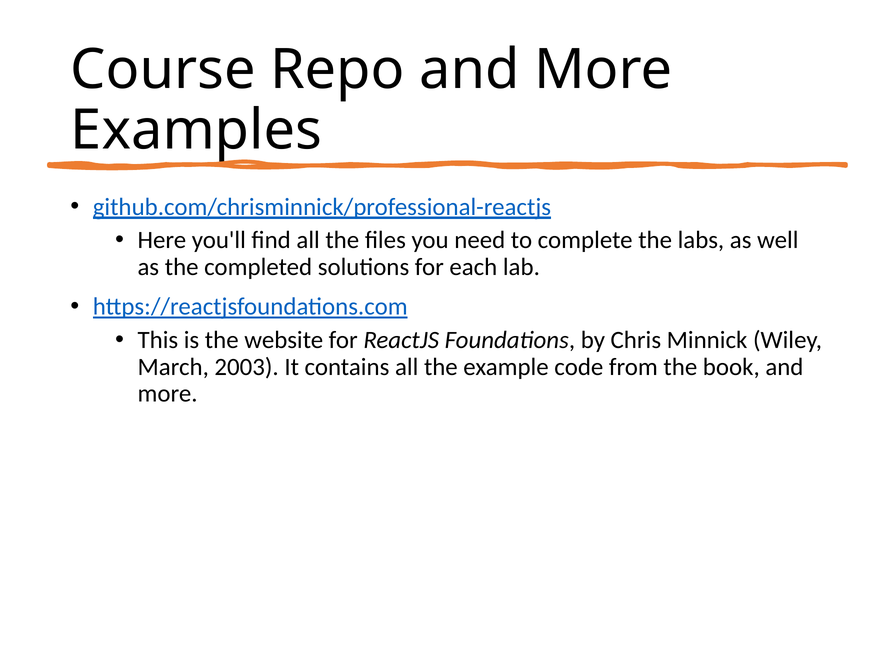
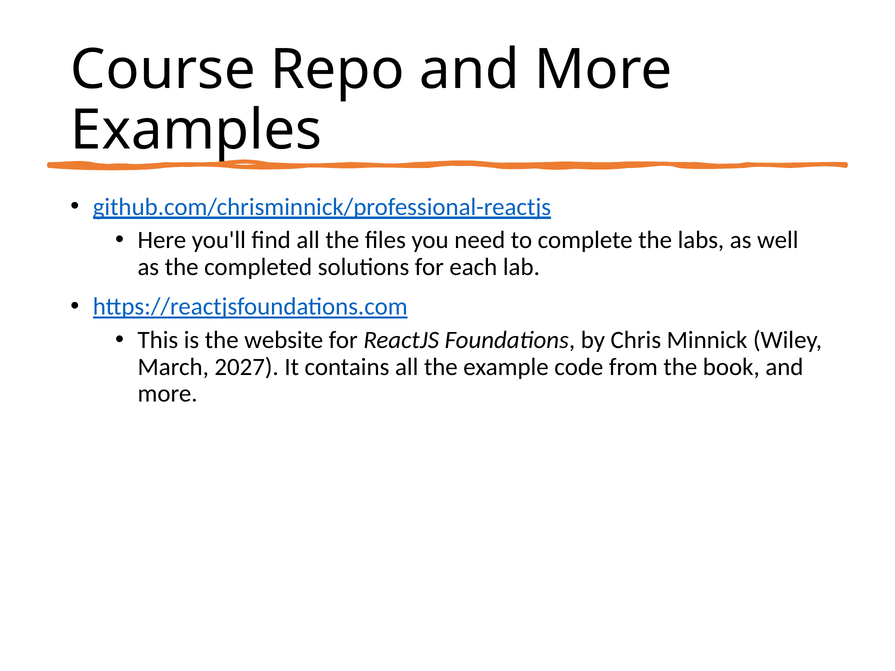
2003: 2003 -> 2027
